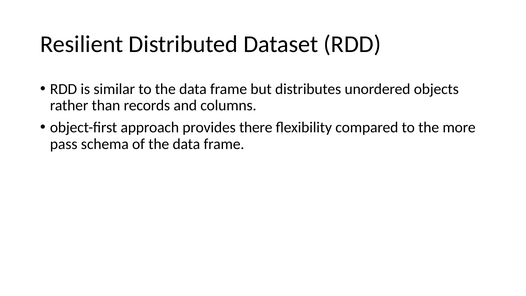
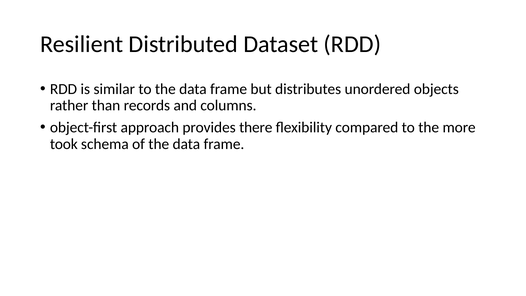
pass: pass -> took
